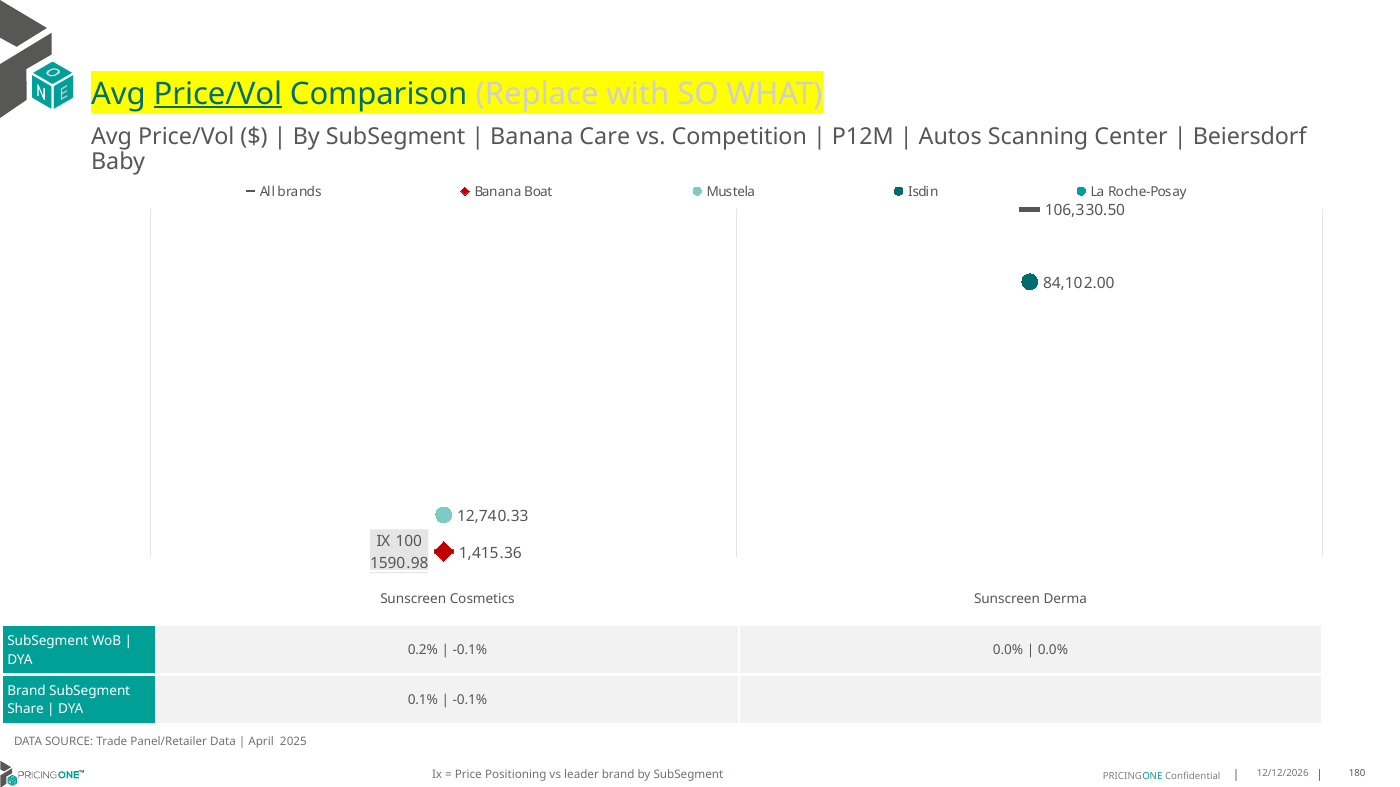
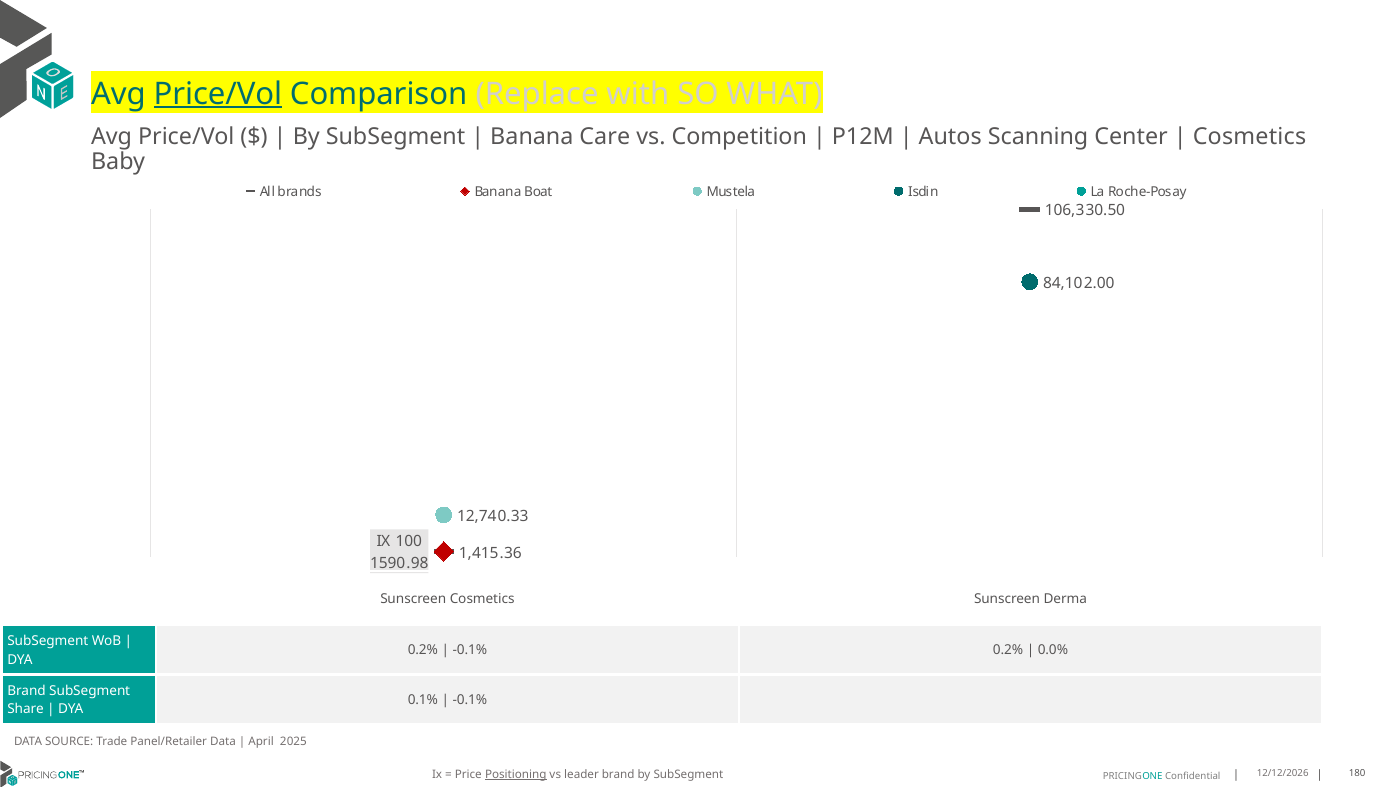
Beiersdorf at (1250, 136): Beiersdorf -> Cosmetics
-0.1% 0.0%: 0.0% -> 0.2%
Positioning underline: none -> present
